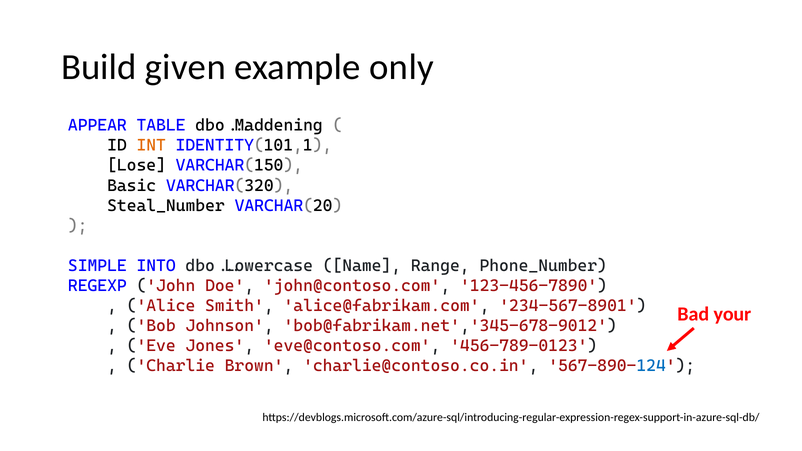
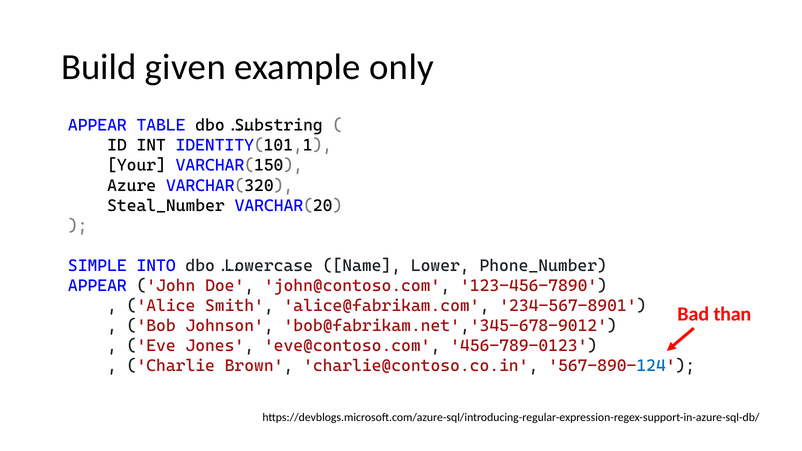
dbo.Maddening: dbo.Maddening -> dbo.Substring
INT colour: orange -> black
Lose: Lose -> Your
Basic: Basic -> Azure
Range: Range -> Lower
REGEXP at (97, 286): REGEXP -> APPEAR
your: your -> than
